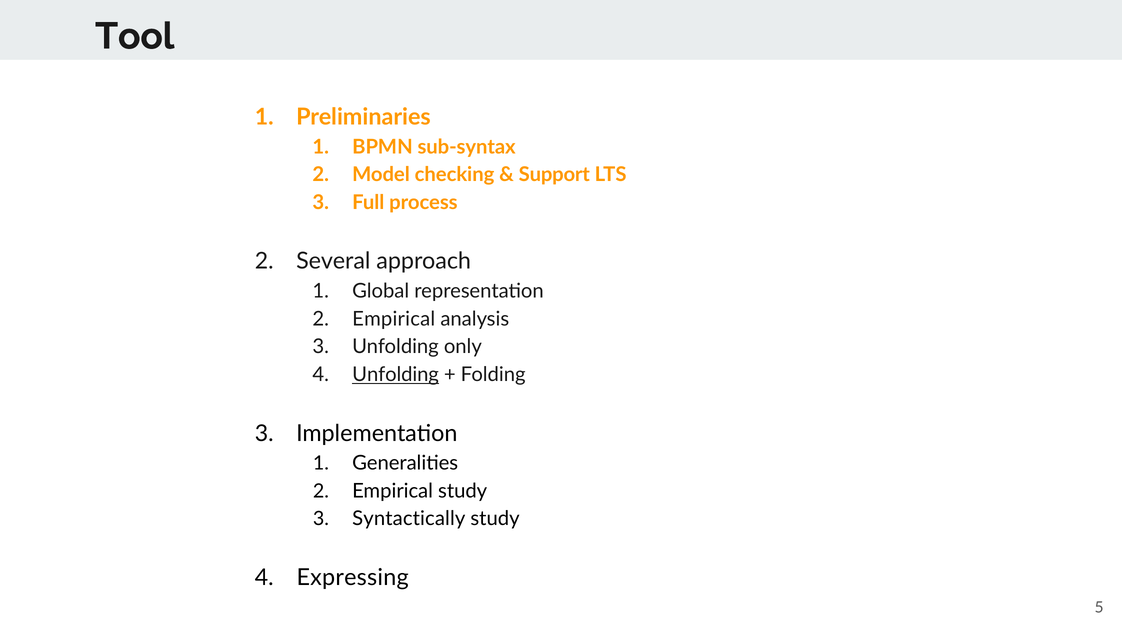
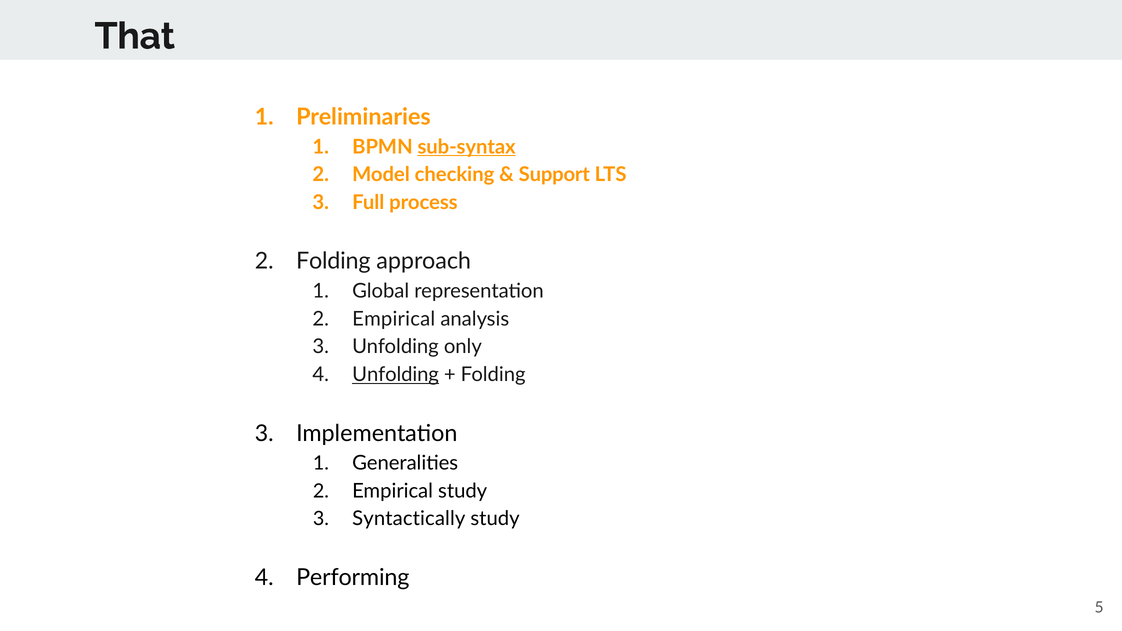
Tool: Tool -> That
sub-syntax underline: none -> present
Several at (333, 261): Several -> Folding
Expressing: Expressing -> Performing
